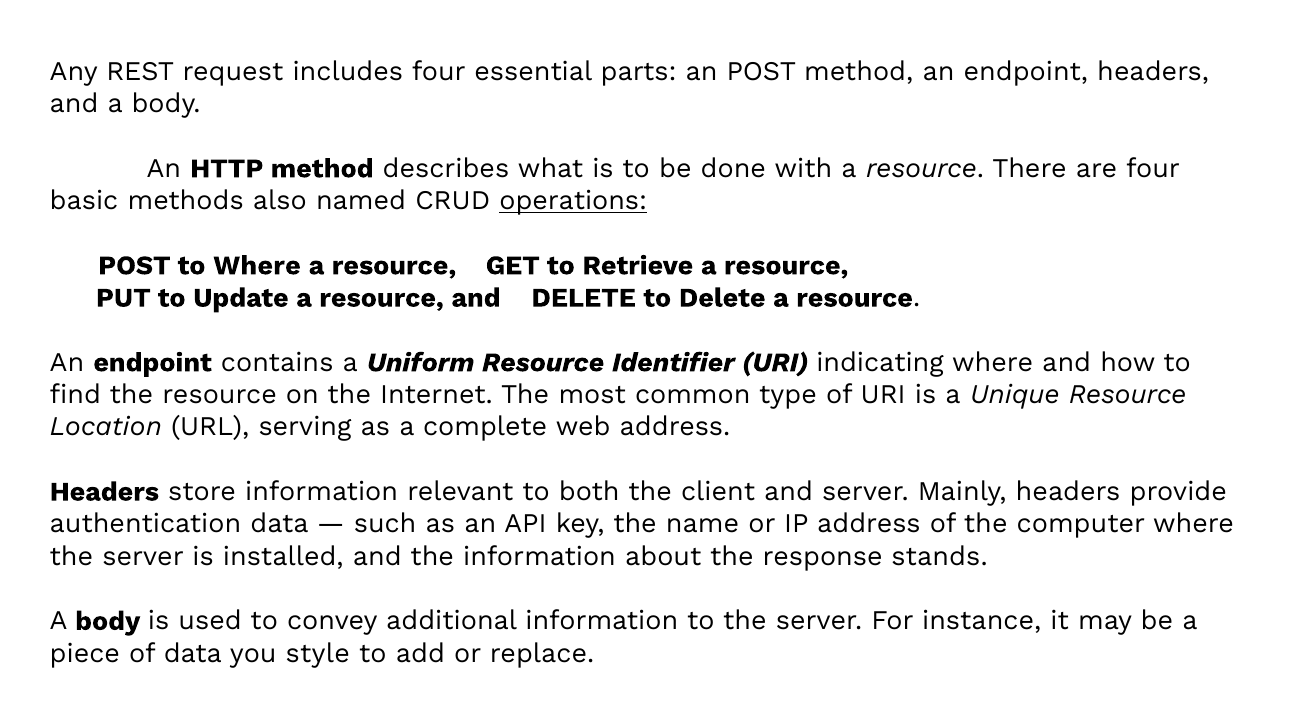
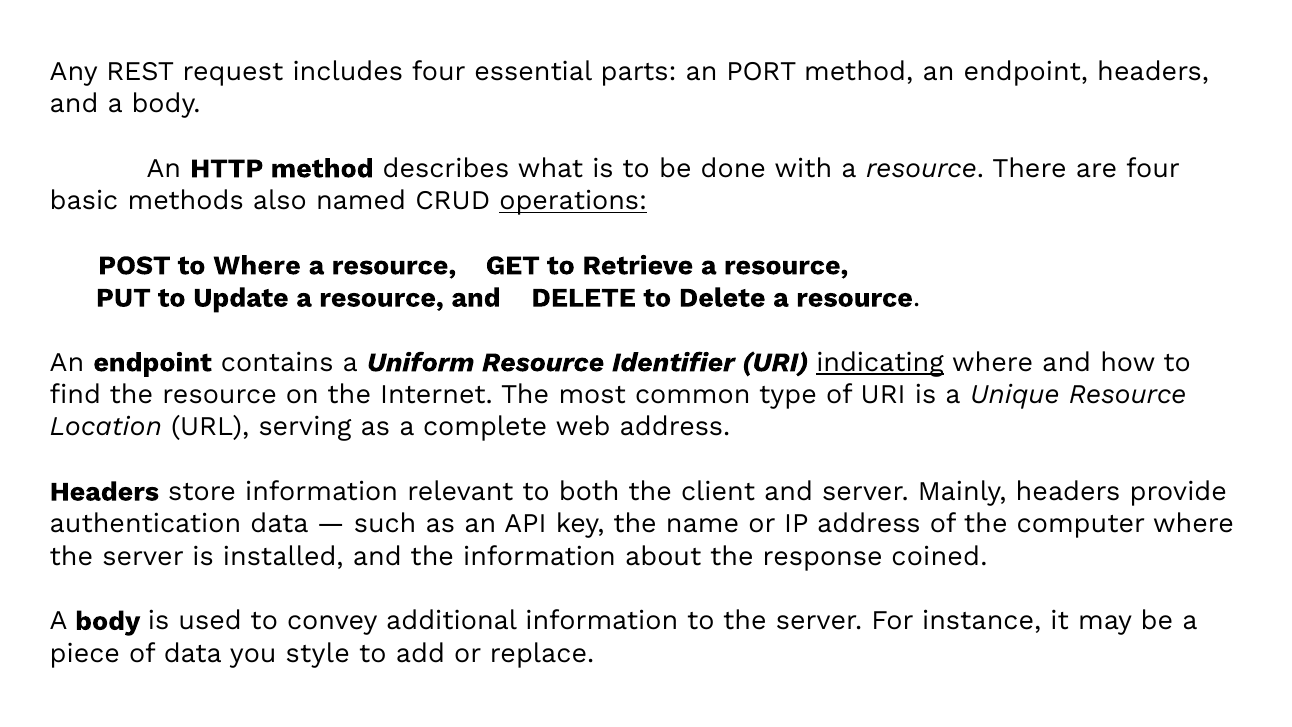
an POST: POST -> PORT
indicating underline: none -> present
stands: stands -> coined
